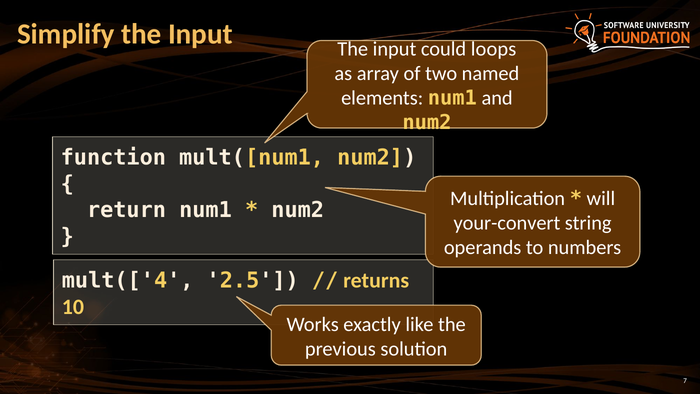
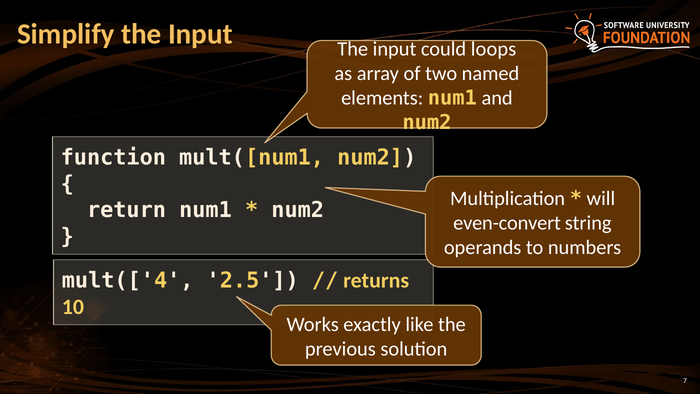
your-convert: your-convert -> even-convert
